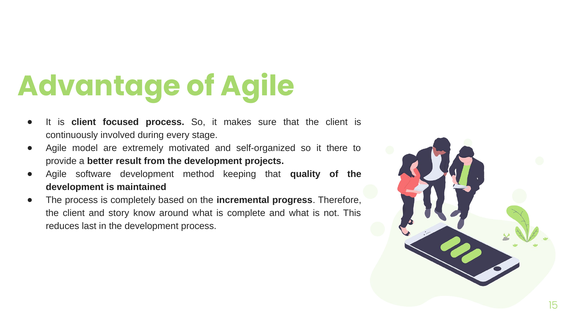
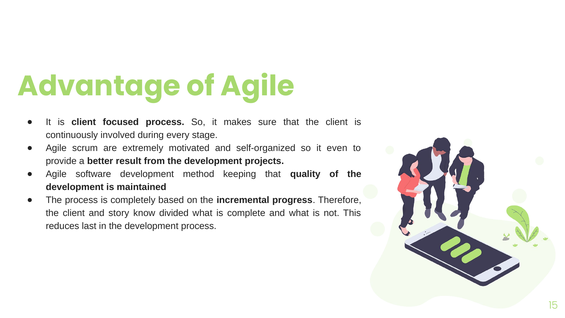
model: model -> scrum
there: there -> even
around: around -> divided
